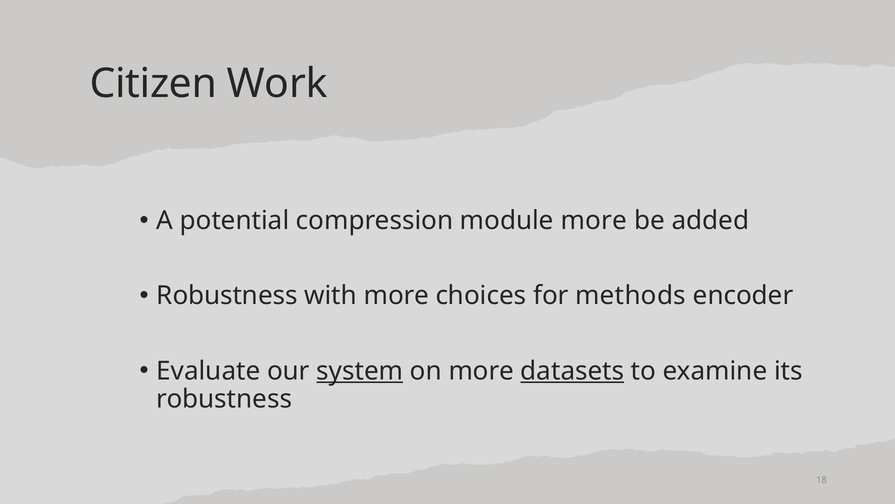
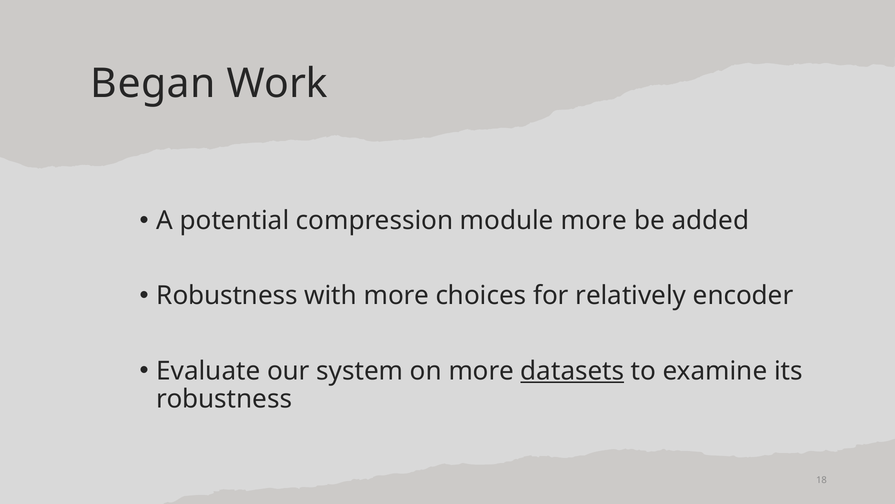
Citizen: Citizen -> Began
methods: methods -> relatively
system underline: present -> none
